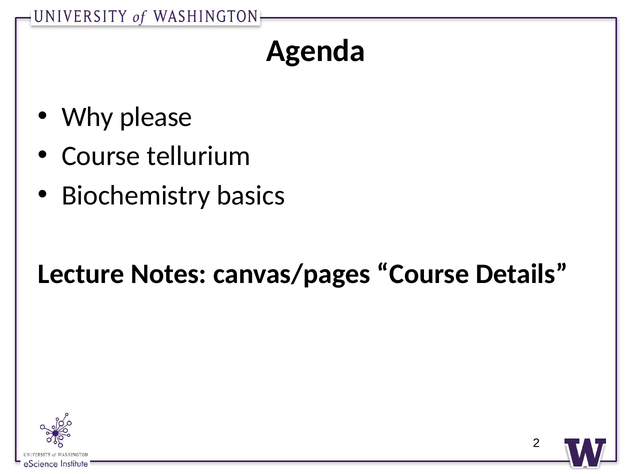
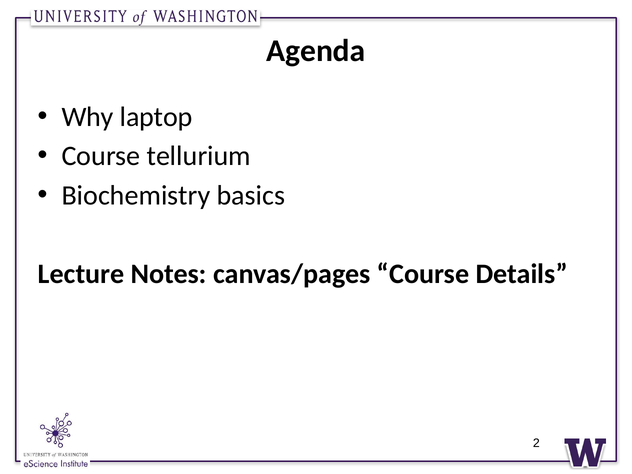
please: please -> laptop
